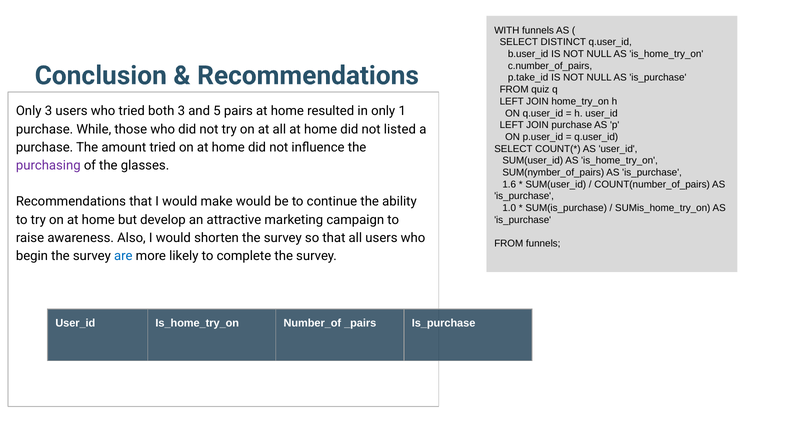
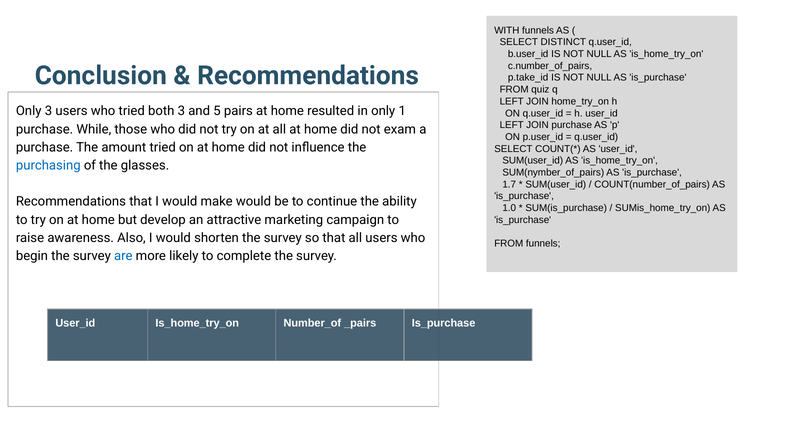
listed: listed -> exam
purchasing colour: purple -> blue
1.6: 1.6 -> 1.7
